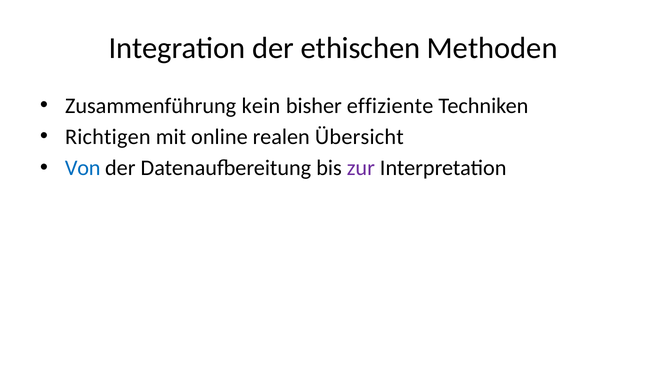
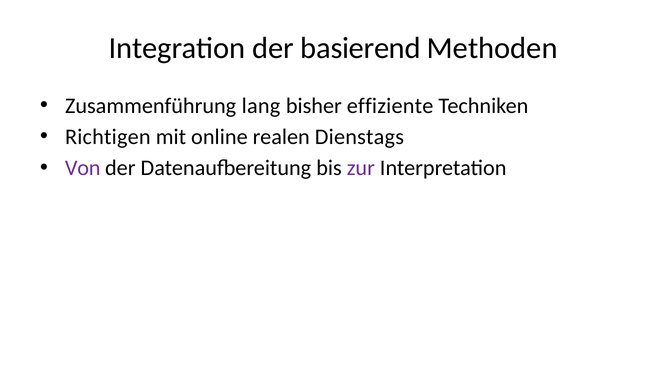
ethischen: ethischen -> basierend
kein: kein -> lang
Übersicht: Übersicht -> Dienstags
Von colour: blue -> purple
